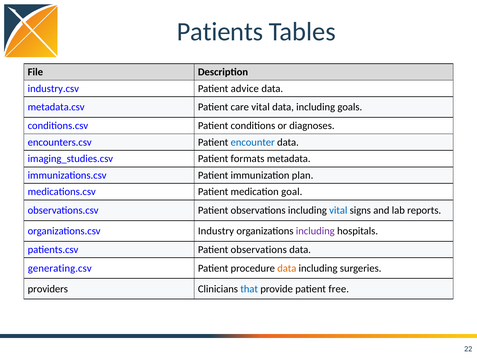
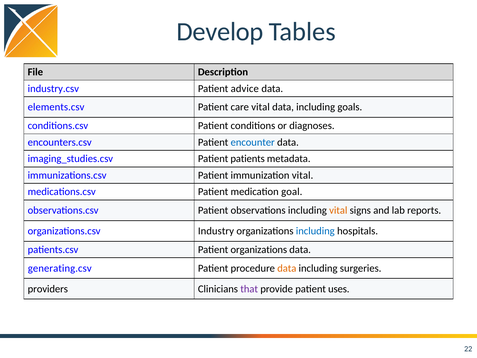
Patients: Patients -> Develop
metadata.csv: metadata.csv -> elements.csv
formats: formats -> patients
immunization plan: plan -> vital
vital at (338, 210) colour: blue -> orange
including at (315, 231) colour: purple -> blue
patients.csv Patient observations: observations -> organizations
that colour: blue -> purple
free: free -> uses
